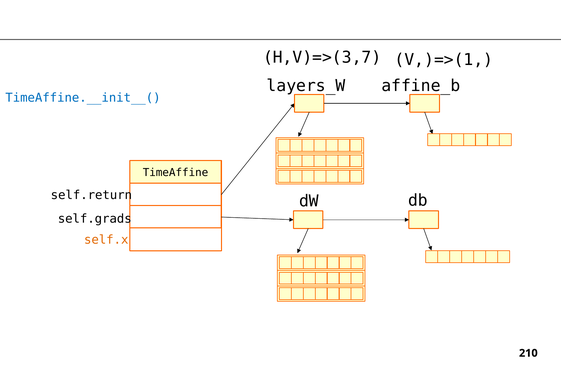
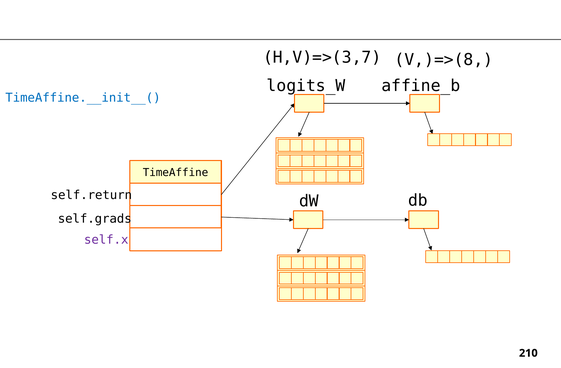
V,)=>(1: V,)=>(1 -> V,)=>(8
layers_W: layers_W -> logits_W
self.x colour: orange -> purple
